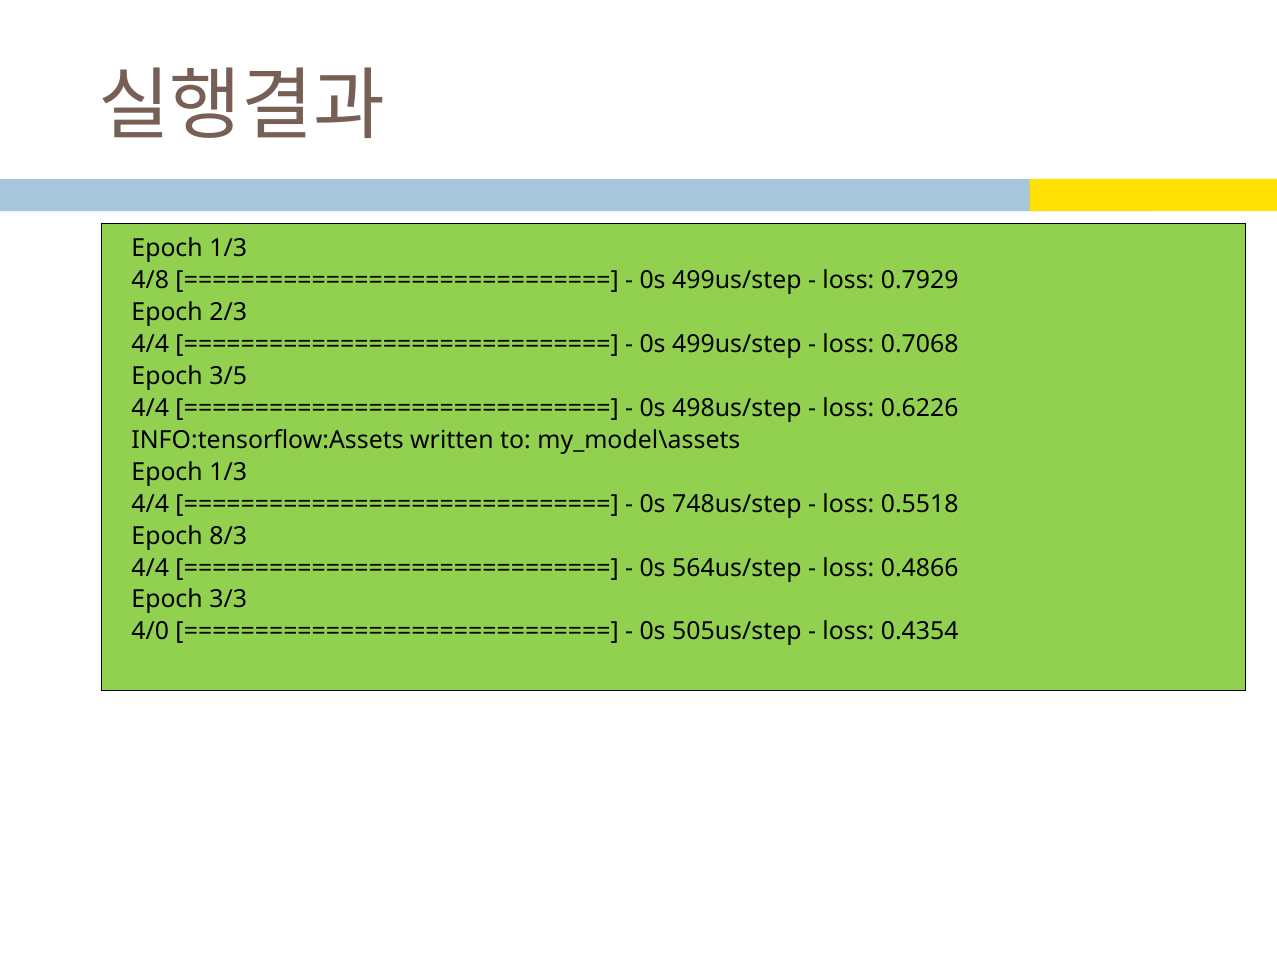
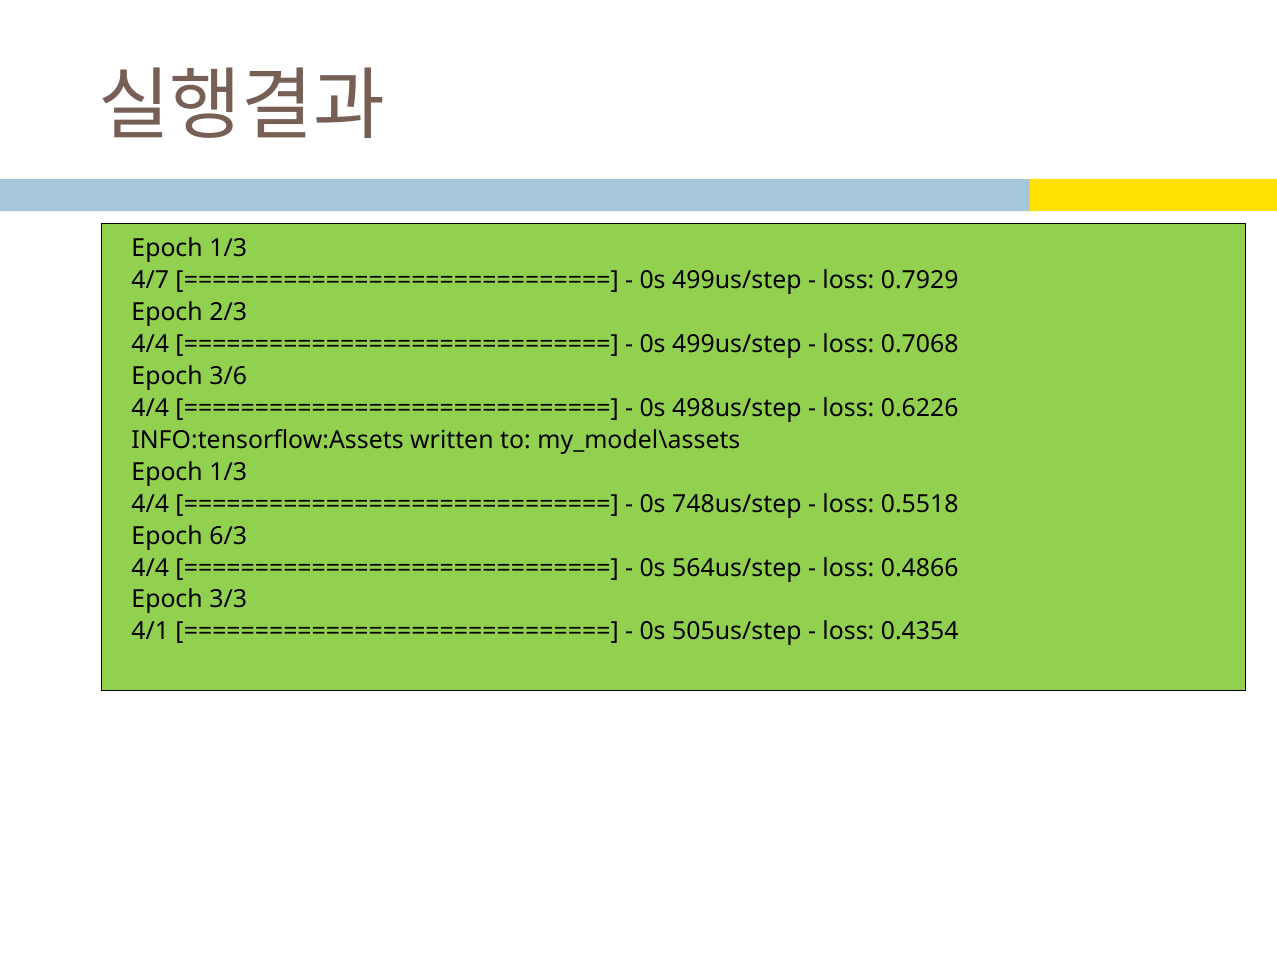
4/8: 4/8 -> 4/7
3/5: 3/5 -> 3/6
8/3: 8/3 -> 6/3
4/0: 4/0 -> 4/1
